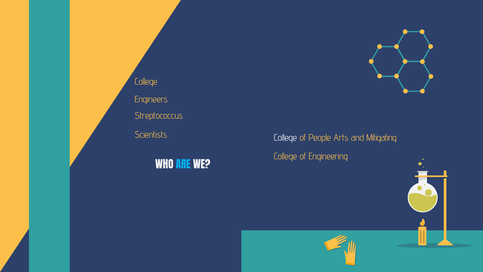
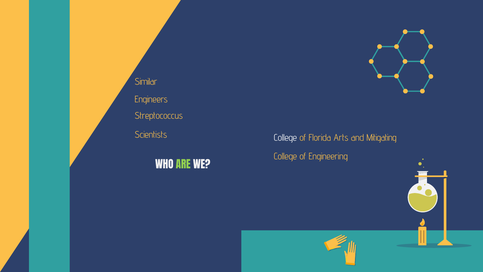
College at (146, 82): College -> Similar
People: People -> Florida
ARE colour: light blue -> light green
